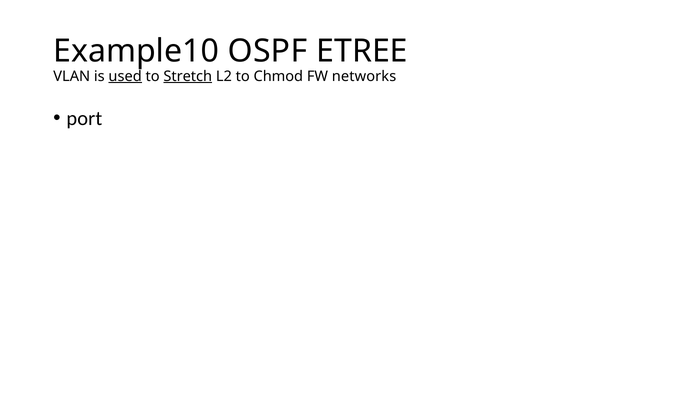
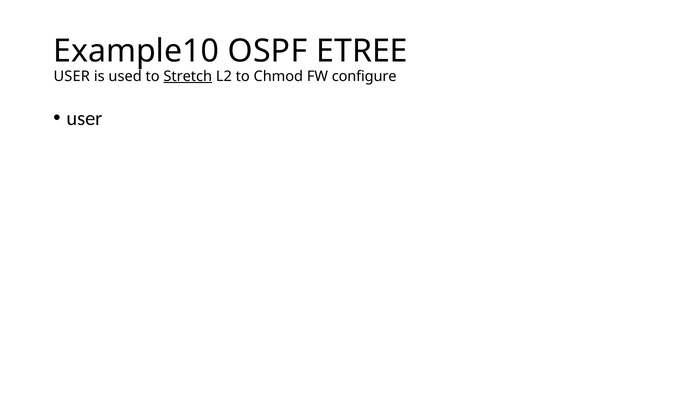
VLAN at (72, 76): VLAN -> USER
used underline: present -> none
networks: networks -> configure
port at (84, 118): port -> user
